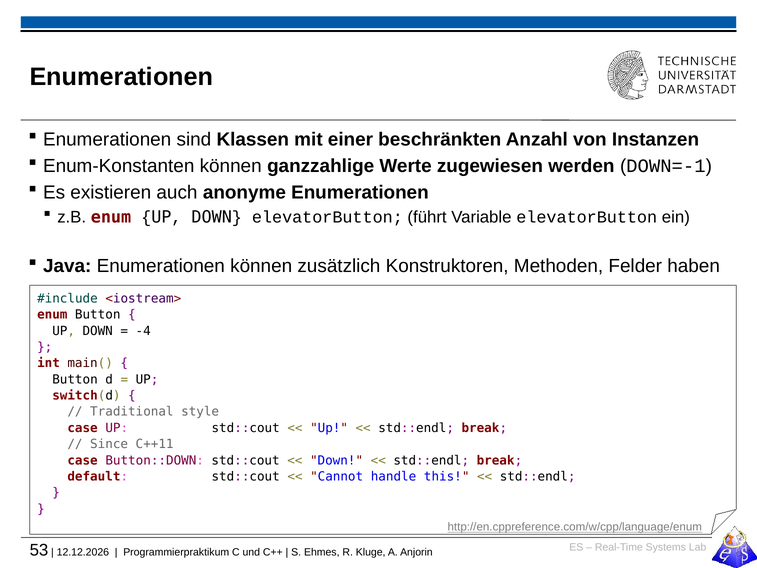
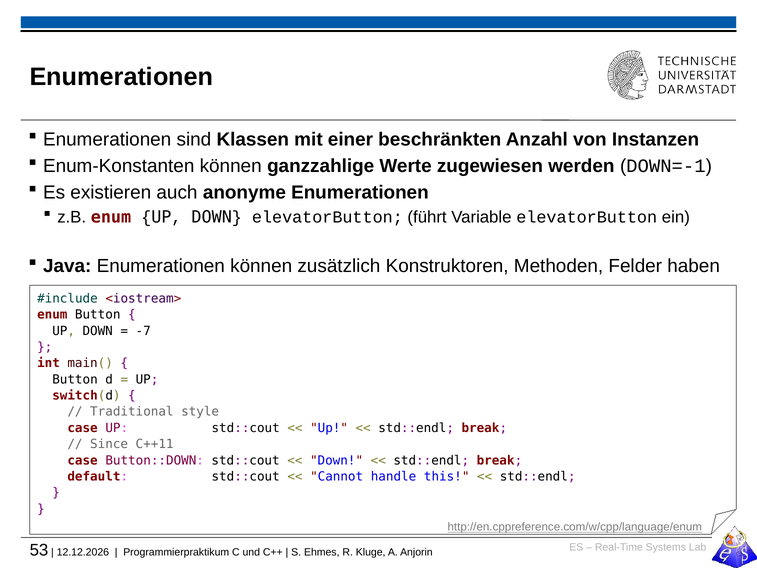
-4: -4 -> -7
